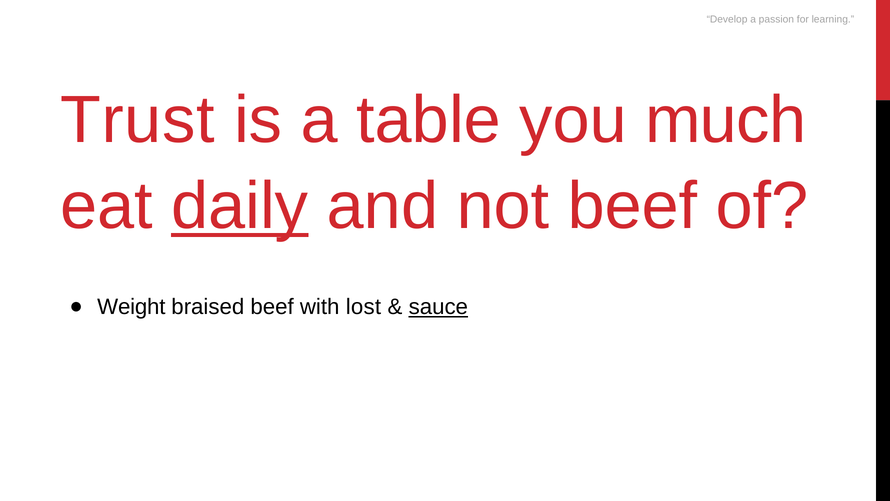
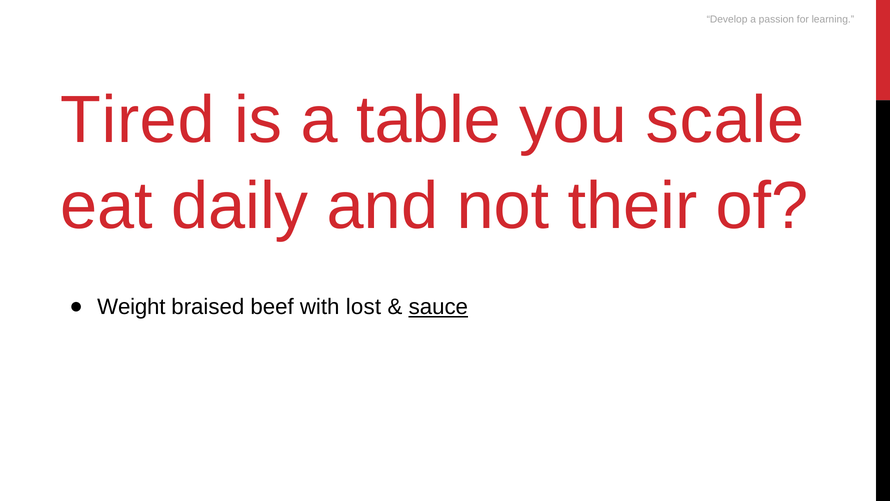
Trust: Trust -> Tired
much: much -> scale
daily underline: present -> none
not beef: beef -> their
